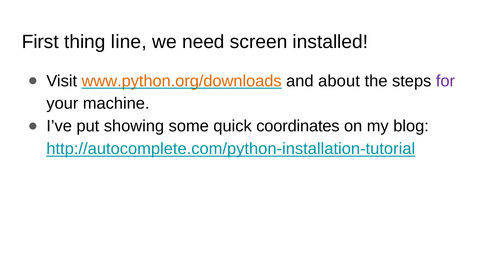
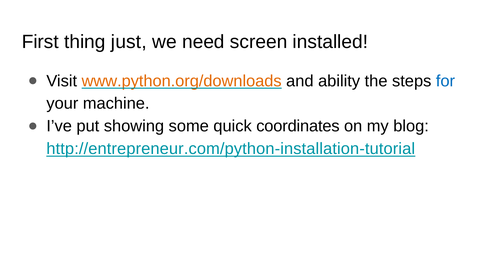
line: line -> just
about: about -> ability
for colour: purple -> blue
http://autocomplete.com/python-installation-tutorial: http://autocomplete.com/python-installation-tutorial -> http://entrepreneur.com/python-installation-tutorial
